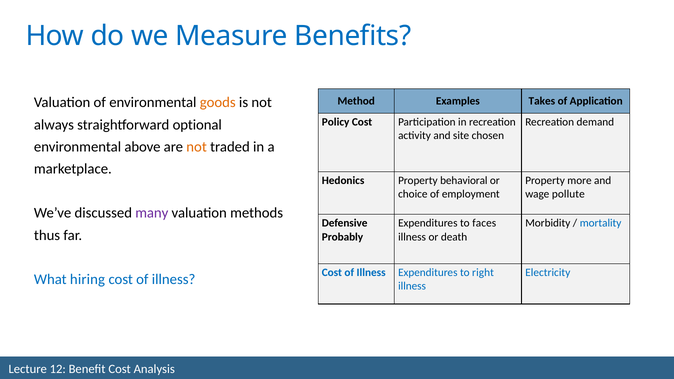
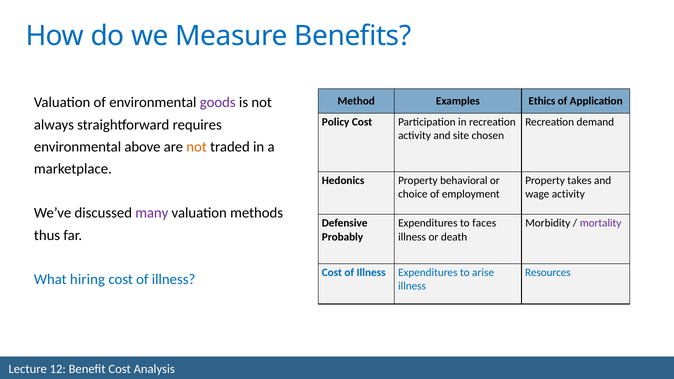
Takes: Takes -> Ethics
goods colour: orange -> purple
optional: optional -> requires
more: more -> takes
wage pollute: pollute -> activity
mortality colour: blue -> purple
right: right -> arise
Electricity: Electricity -> Resources
